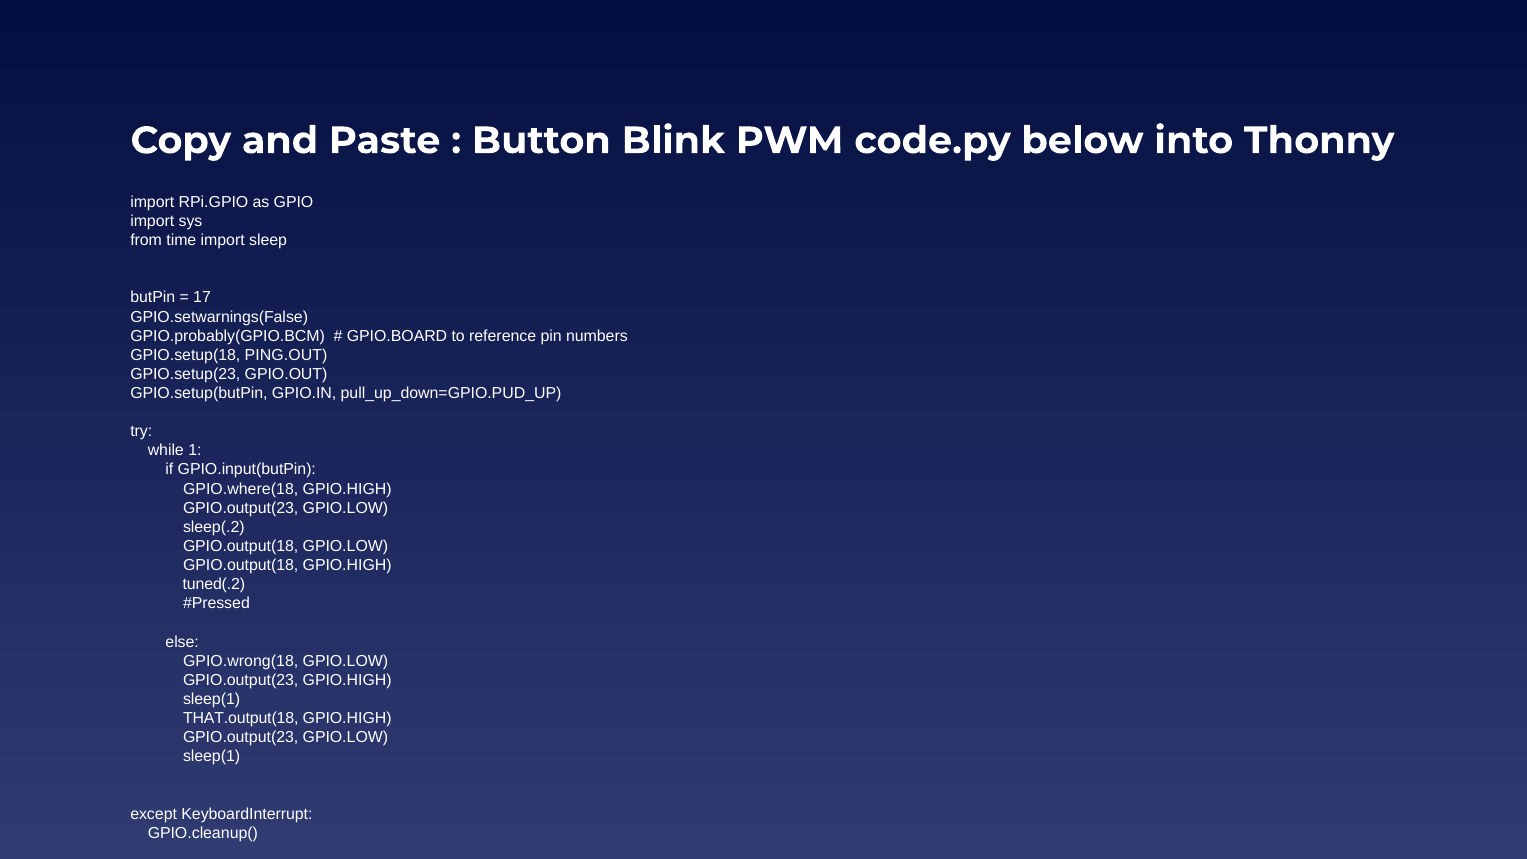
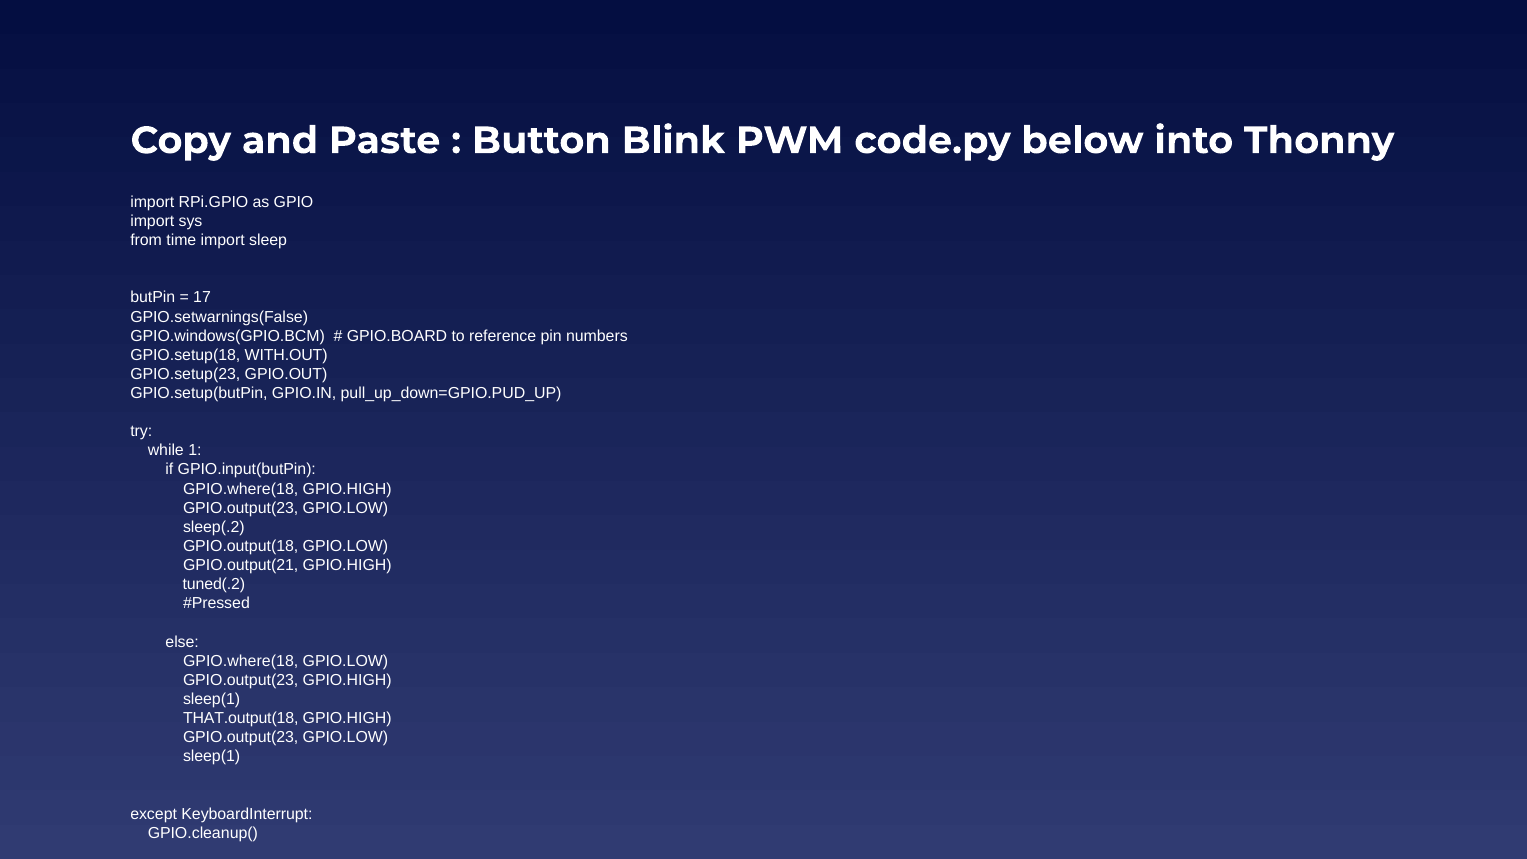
GPIO.probably(GPIO.BCM: GPIO.probably(GPIO.BCM -> GPIO.windows(GPIO.BCM
PING.OUT: PING.OUT -> WITH.OUT
GPIO.output(18 at (241, 565): GPIO.output(18 -> GPIO.output(21
GPIO.wrong(18 at (241, 661): GPIO.wrong(18 -> GPIO.where(18
